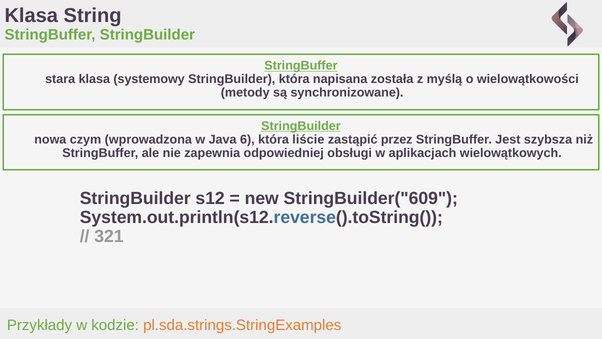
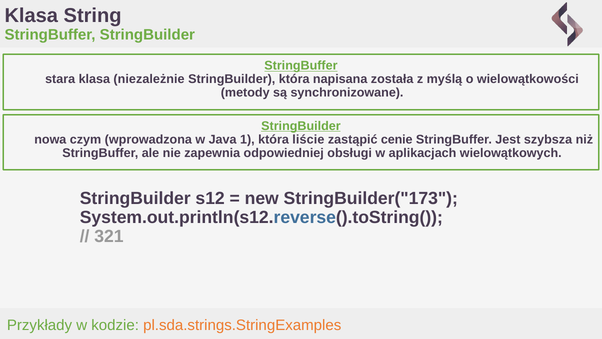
systemowy: systemowy -> niezależnie
6: 6 -> 1
przez: przez -> cenie
StringBuilder("609: StringBuilder("609 -> StringBuilder("173
